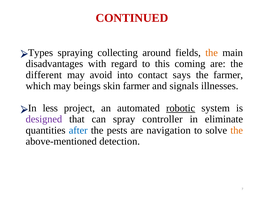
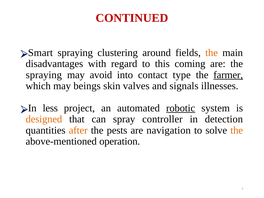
Types: Types -> Smart
collecting: collecting -> clustering
different at (44, 75): different -> spraying
says: says -> type
farmer at (228, 75) underline: none -> present
skin farmer: farmer -> valves
designed colour: purple -> orange
eliminate: eliminate -> detection
after colour: blue -> orange
detection: detection -> operation
